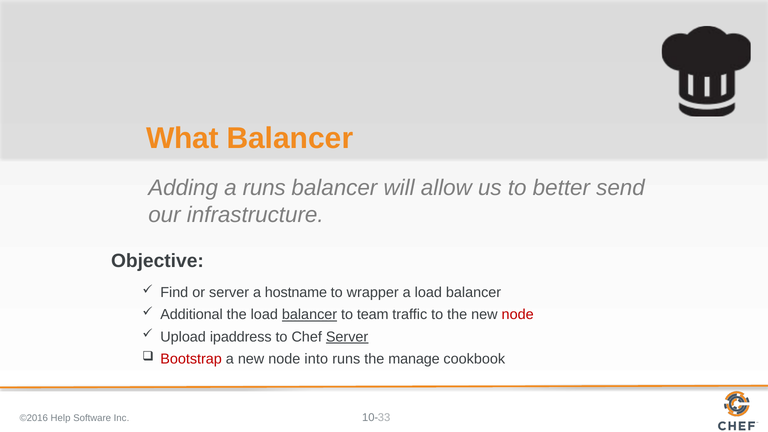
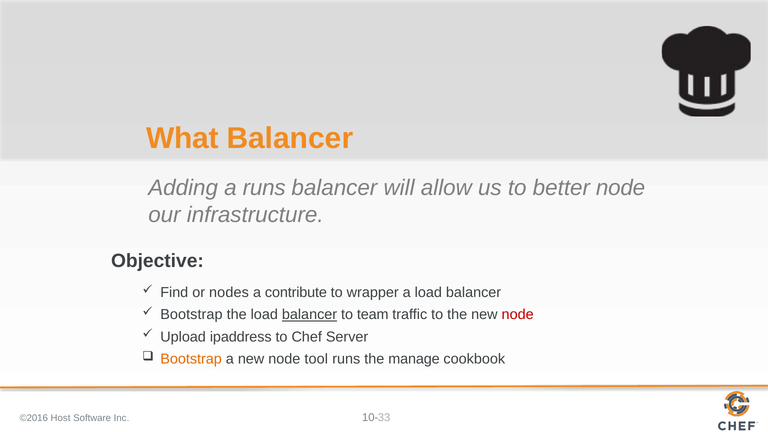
better send: send -> node
or server: server -> nodes
hostname: hostname -> contribute
Additional at (192, 315): Additional -> Bootstrap
Server at (347, 337) underline: present -> none
Bootstrap at (191, 359) colour: red -> orange
into: into -> tool
Help: Help -> Host
